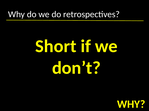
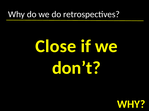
Short: Short -> Close
